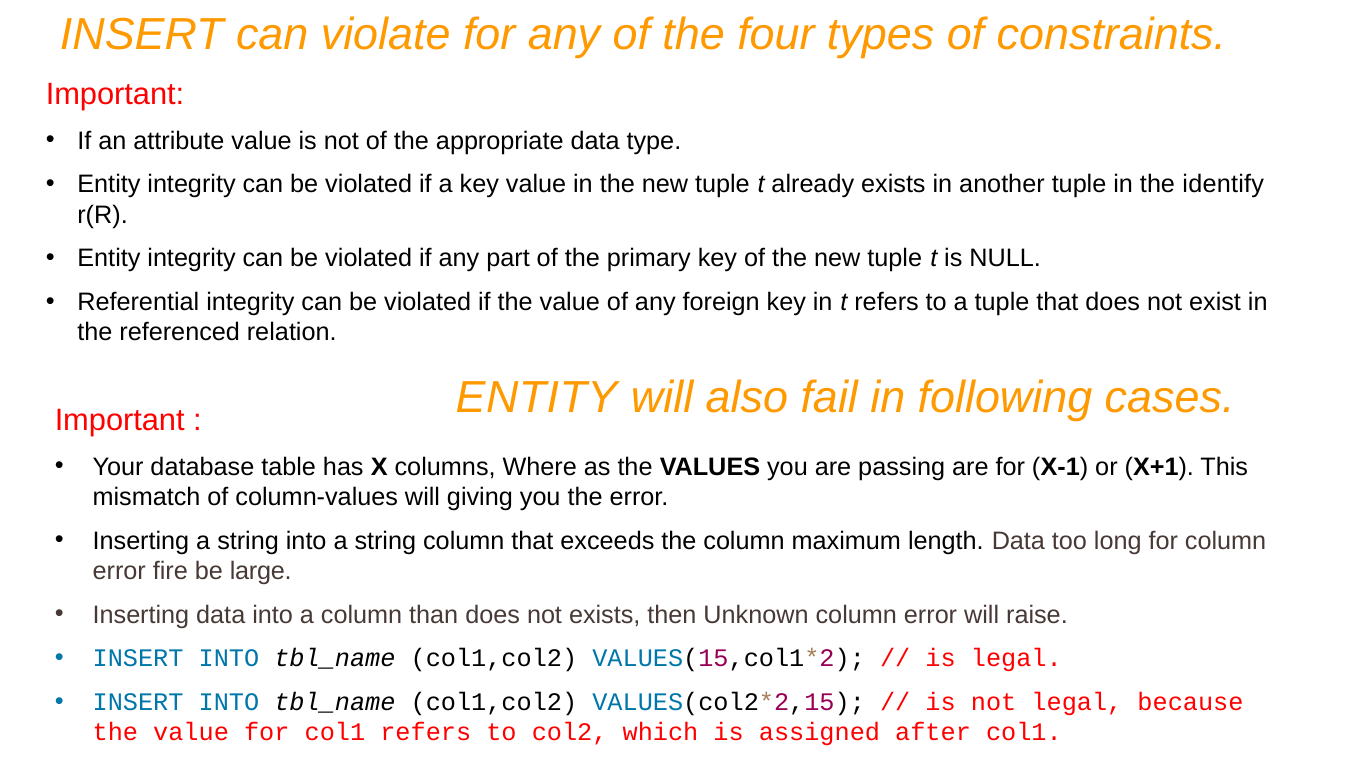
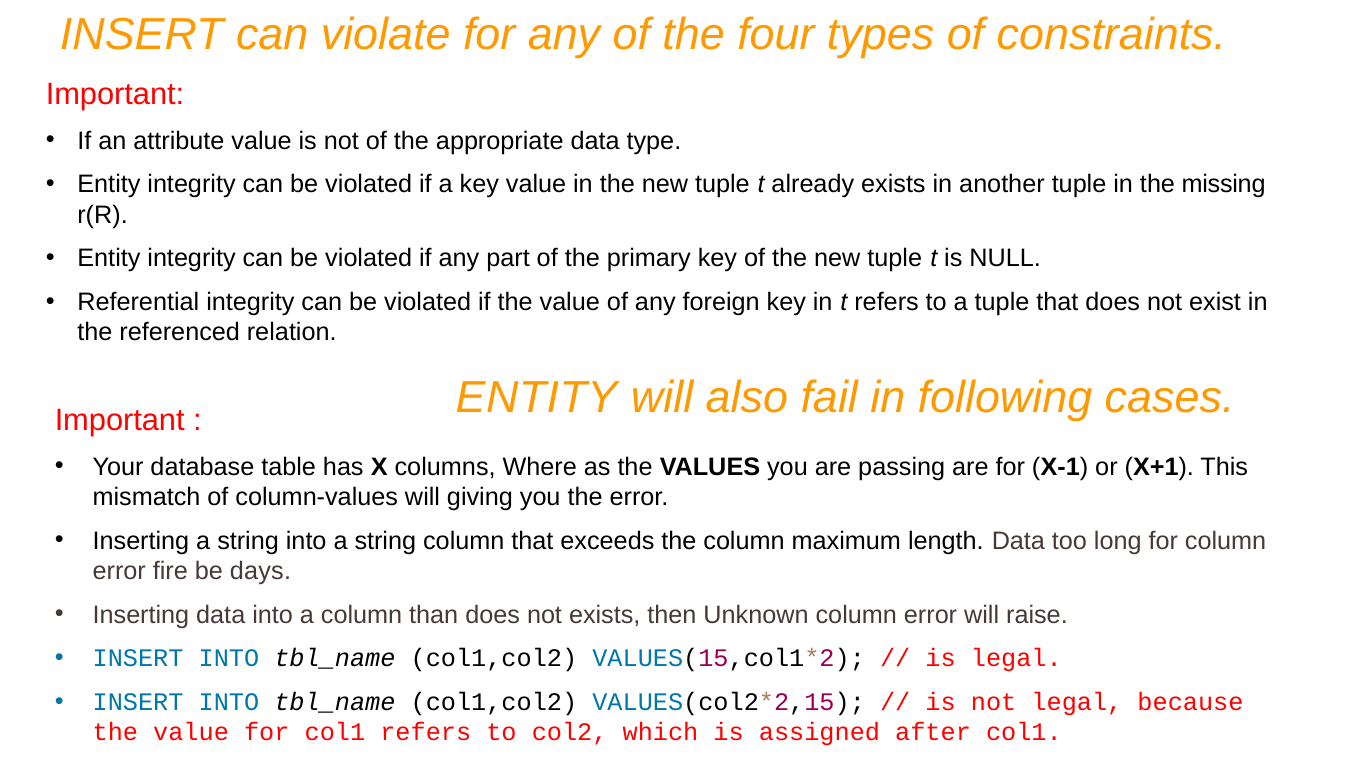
identify: identify -> missing
large: large -> days
